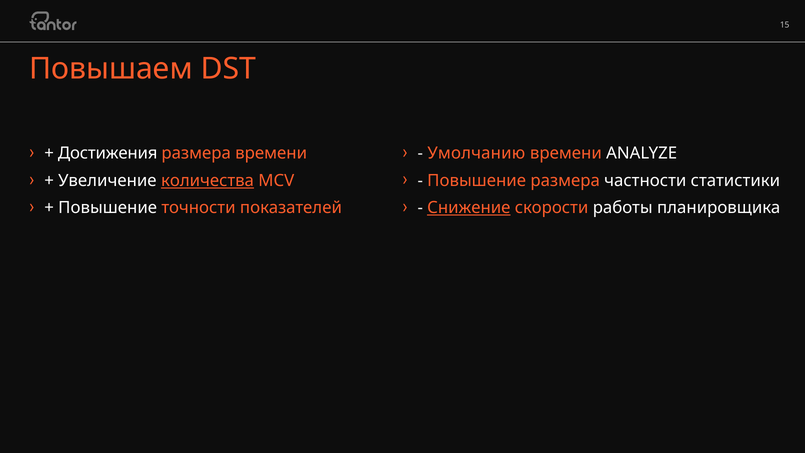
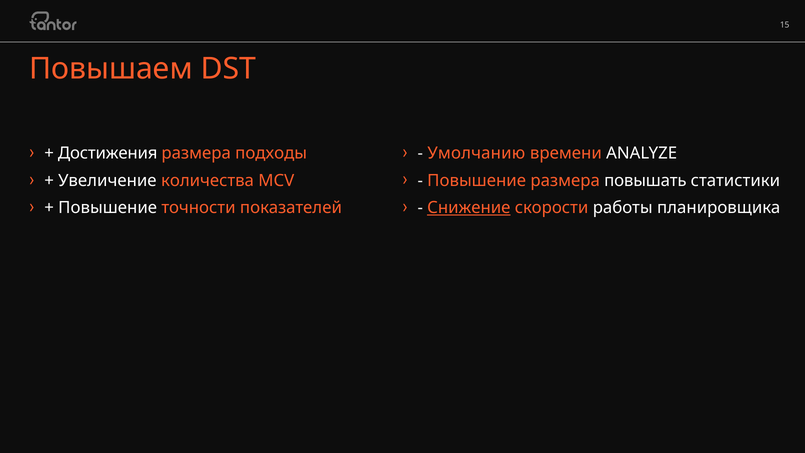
размера времени: времени -> подходы
количества underline: present -> none
частности: частности -> повышать
